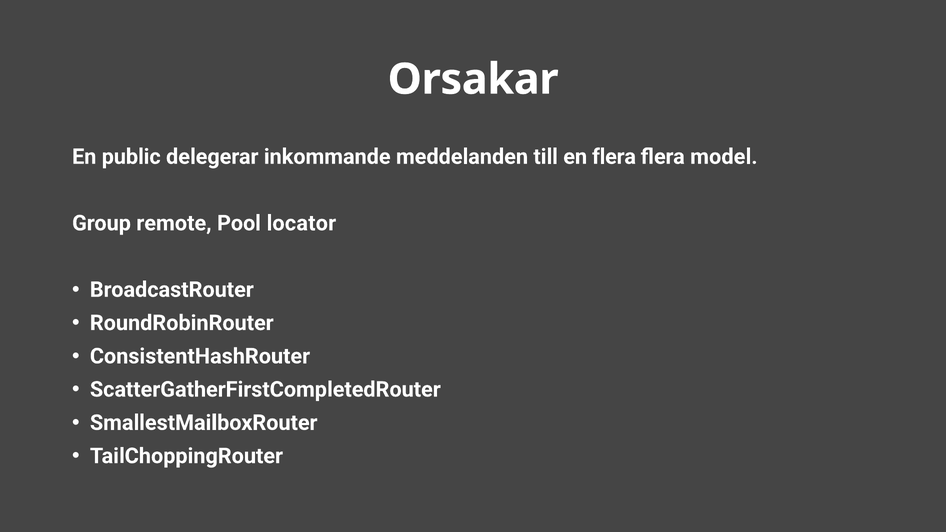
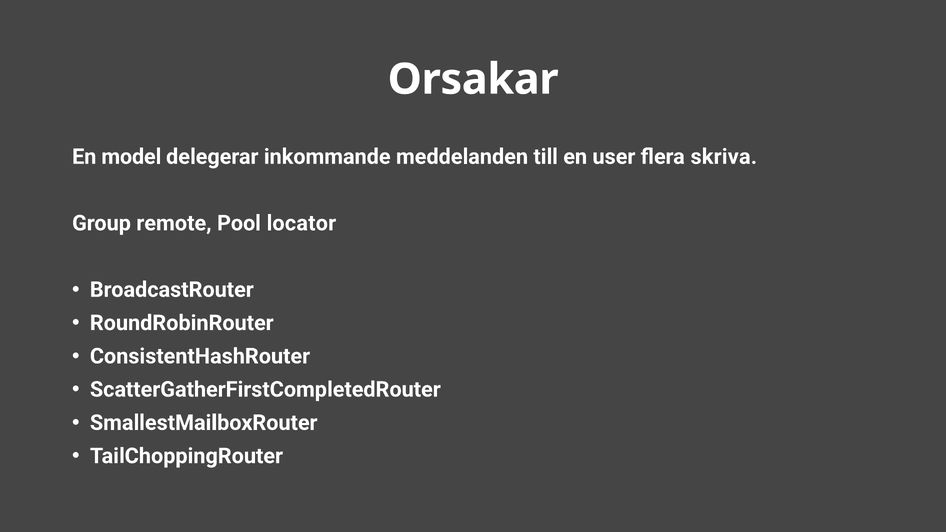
public: public -> model
en flera: flera -> user
model: model -> skriva
